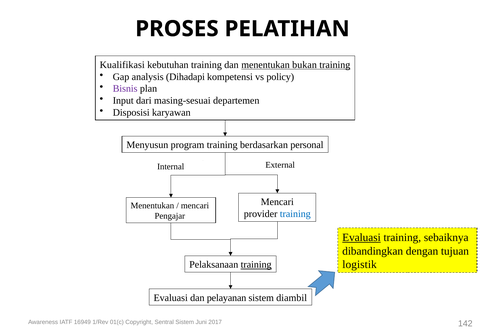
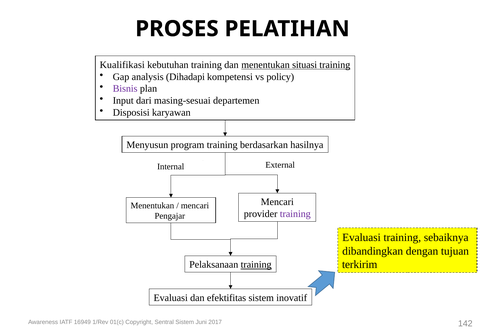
bukan: bukan -> situasi
personal: personal -> hasilnya
training at (295, 214) colour: blue -> purple
Evaluasi at (361, 237) underline: present -> none
logistik: logistik -> terkirim
pelayanan: pelayanan -> efektifitas
diambil: diambil -> inovatif
